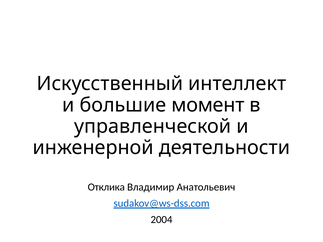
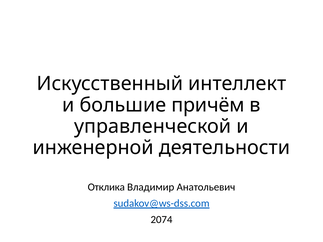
момент: момент -> причём
2004: 2004 -> 2074
